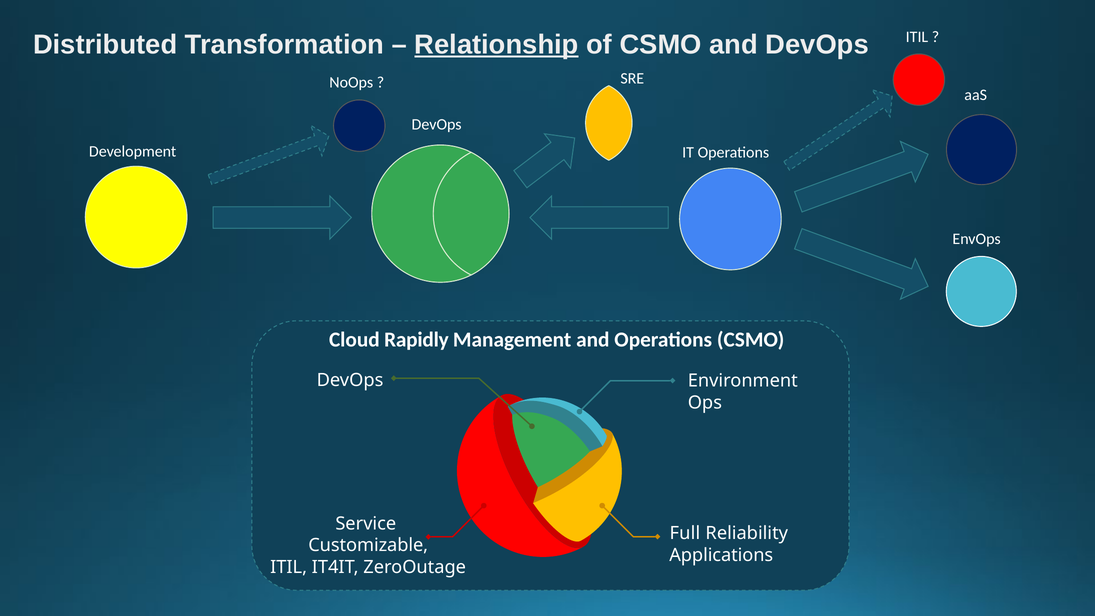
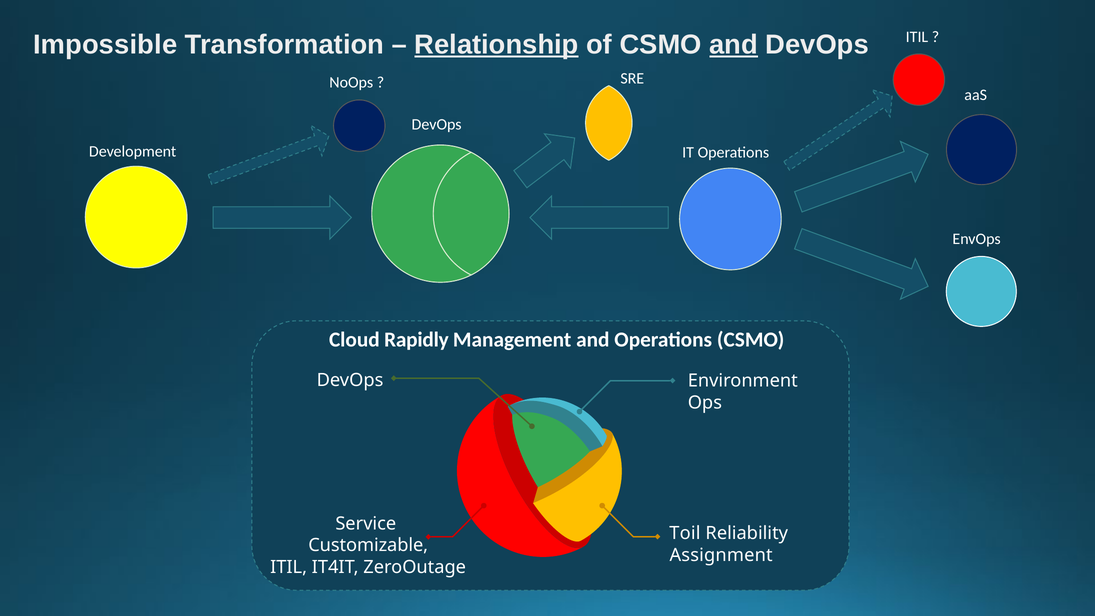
Distributed: Distributed -> Impossible
and at (734, 45) underline: none -> present
Full: Full -> Toil
Applications: Applications -> Assignment
